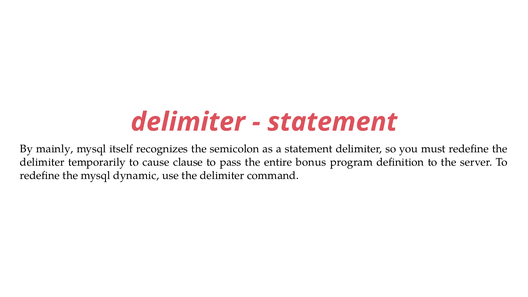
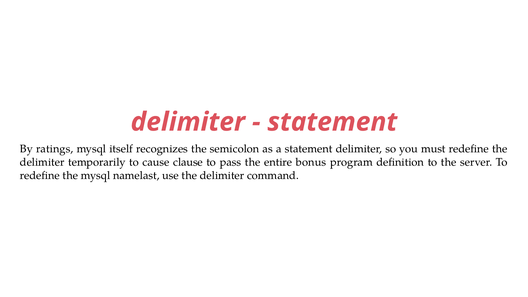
mainly: mainly -> ratings
dynamic: dynamic -> namelast
